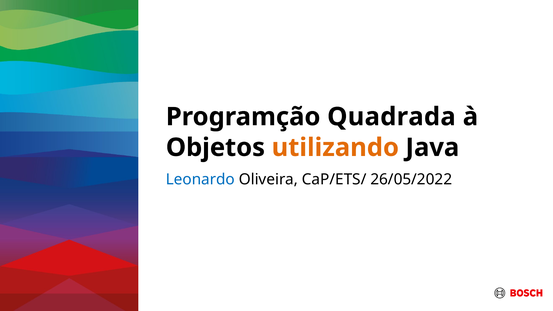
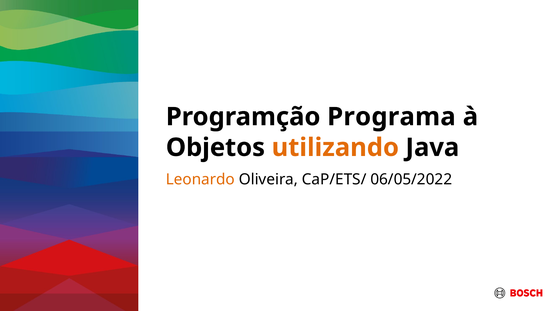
Quadrada: Quadrada -> Programa
Leonardo colour: blue -> orange
26/05/2022: 26/05/2022 -> 06/05/2022
